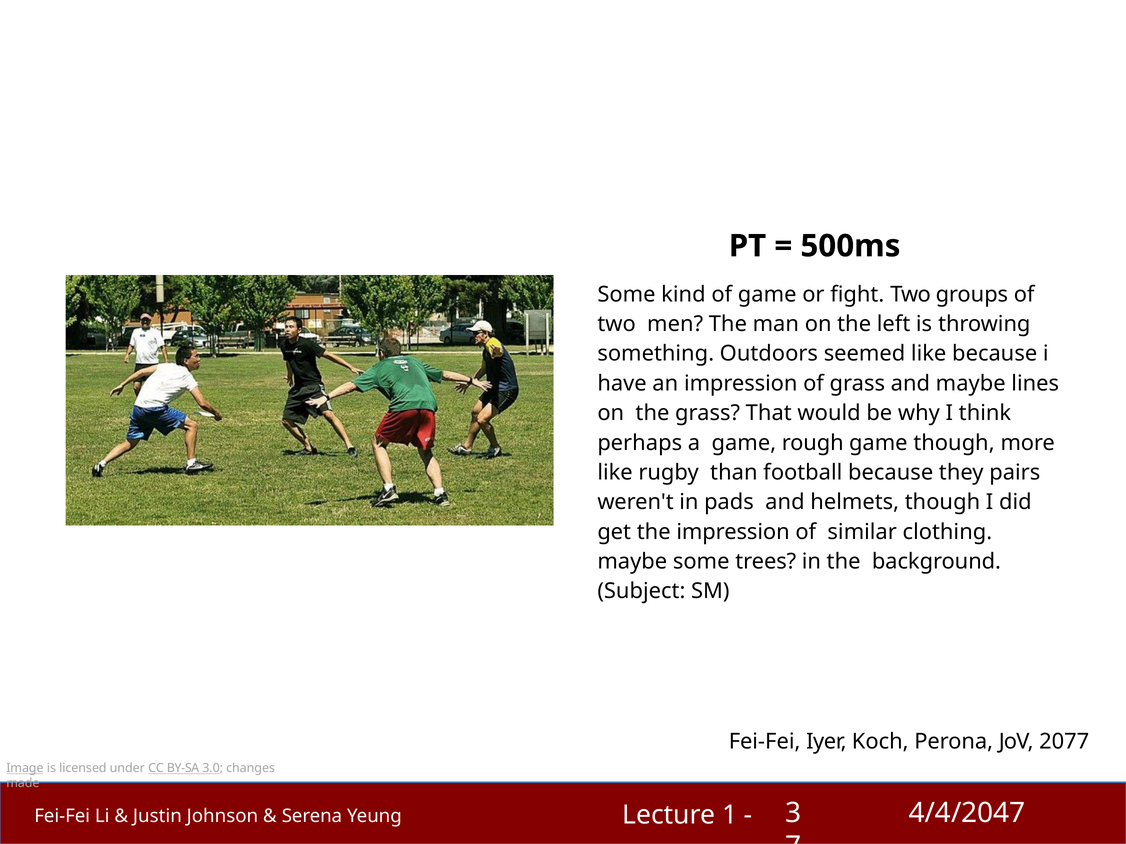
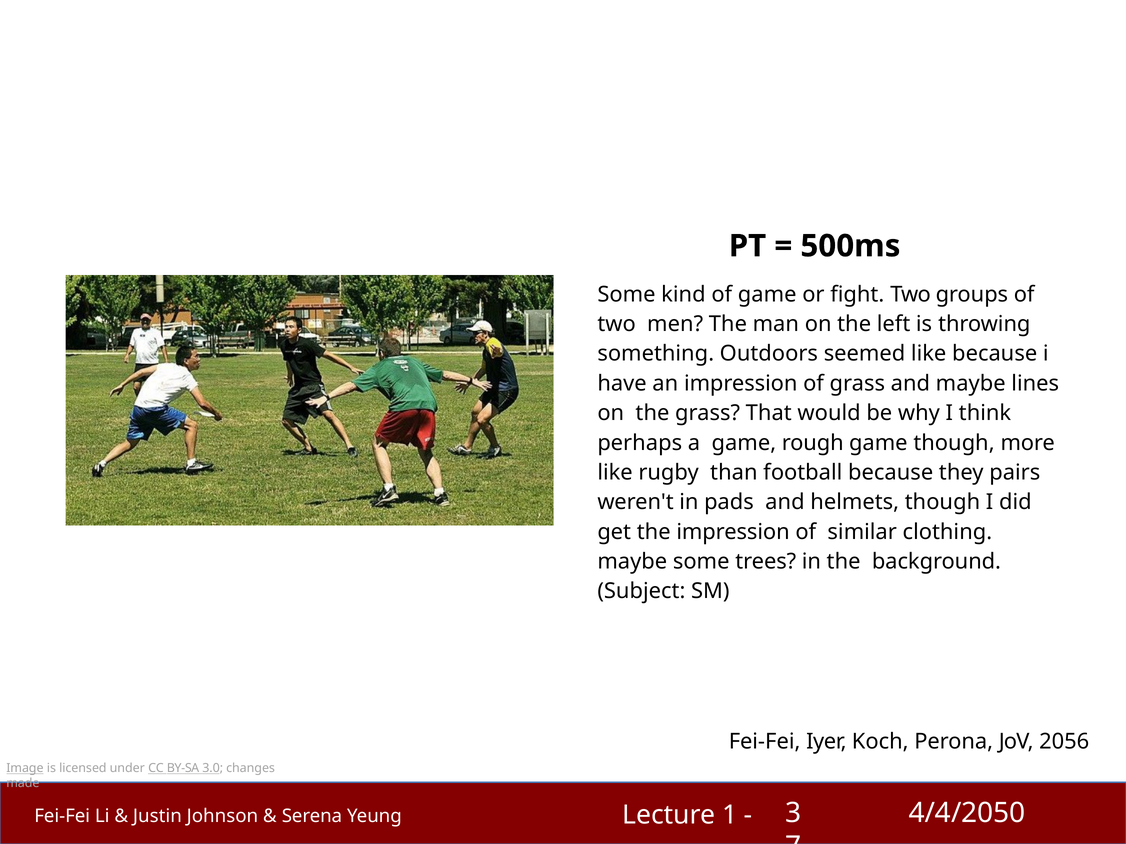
2077: 2077 -> 2056
4/4/2047: 4/4/2047 -> 4/4/2050
